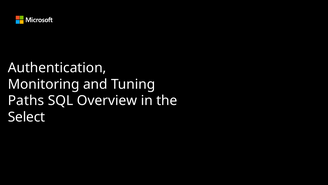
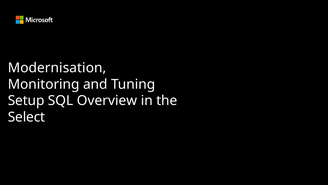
Authentication: Authentication -> Modernisation
Paths: Paths -> Setup
